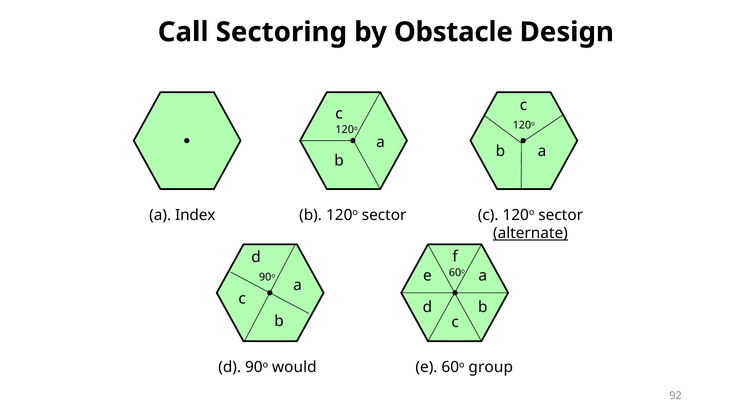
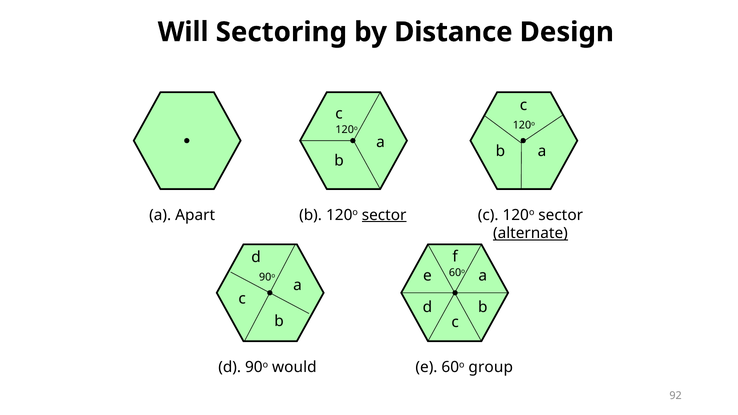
Call: Call -> Will
Obstacle: Obstacle -> Distance
Index: Index -> Apart
sector at (384, 215) underline: none -> present
